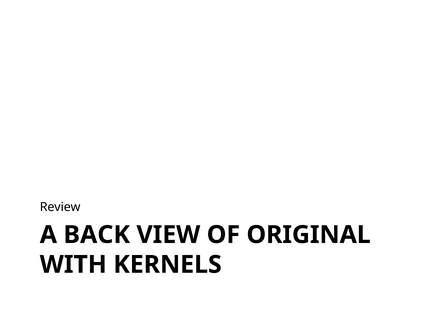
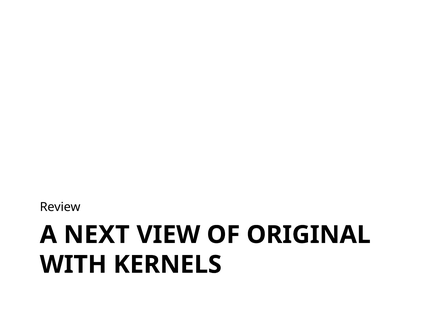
BACK: BACK -> NEXT
